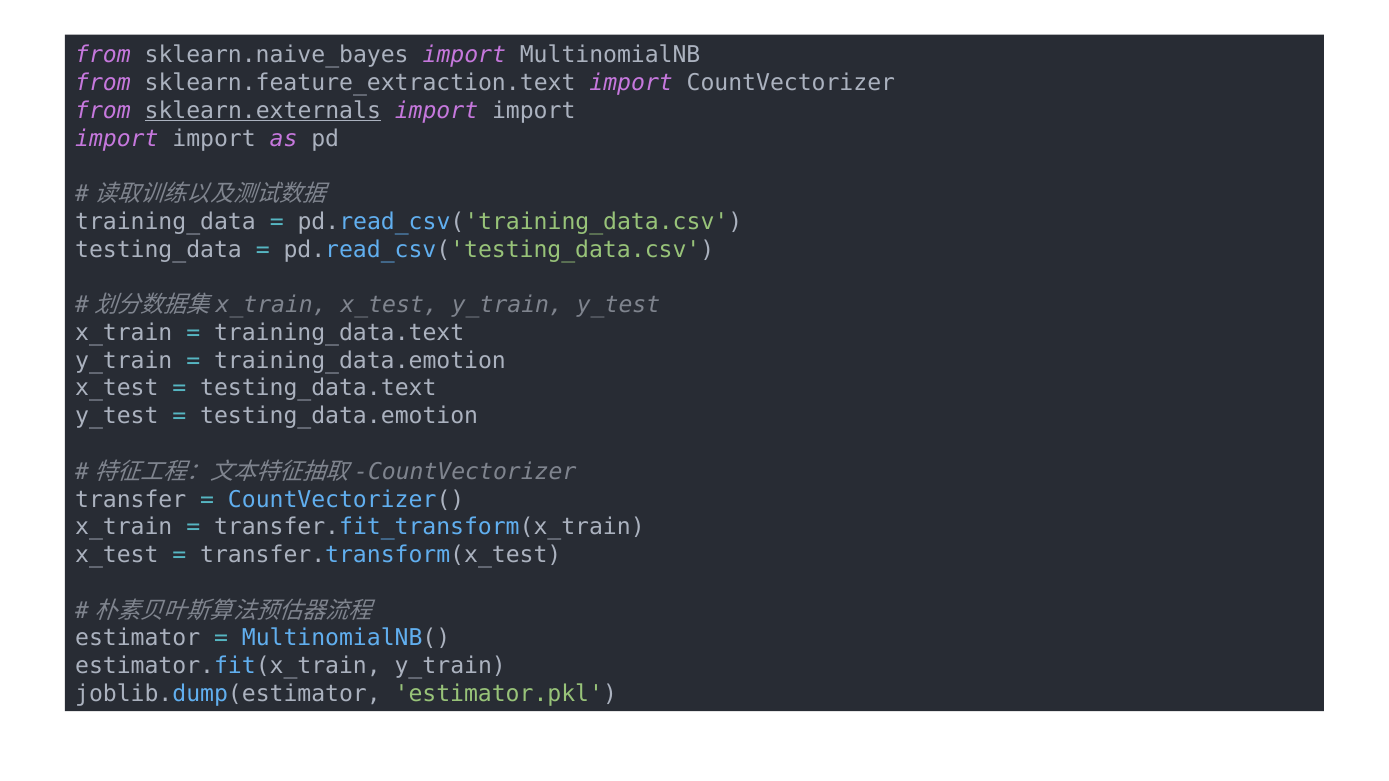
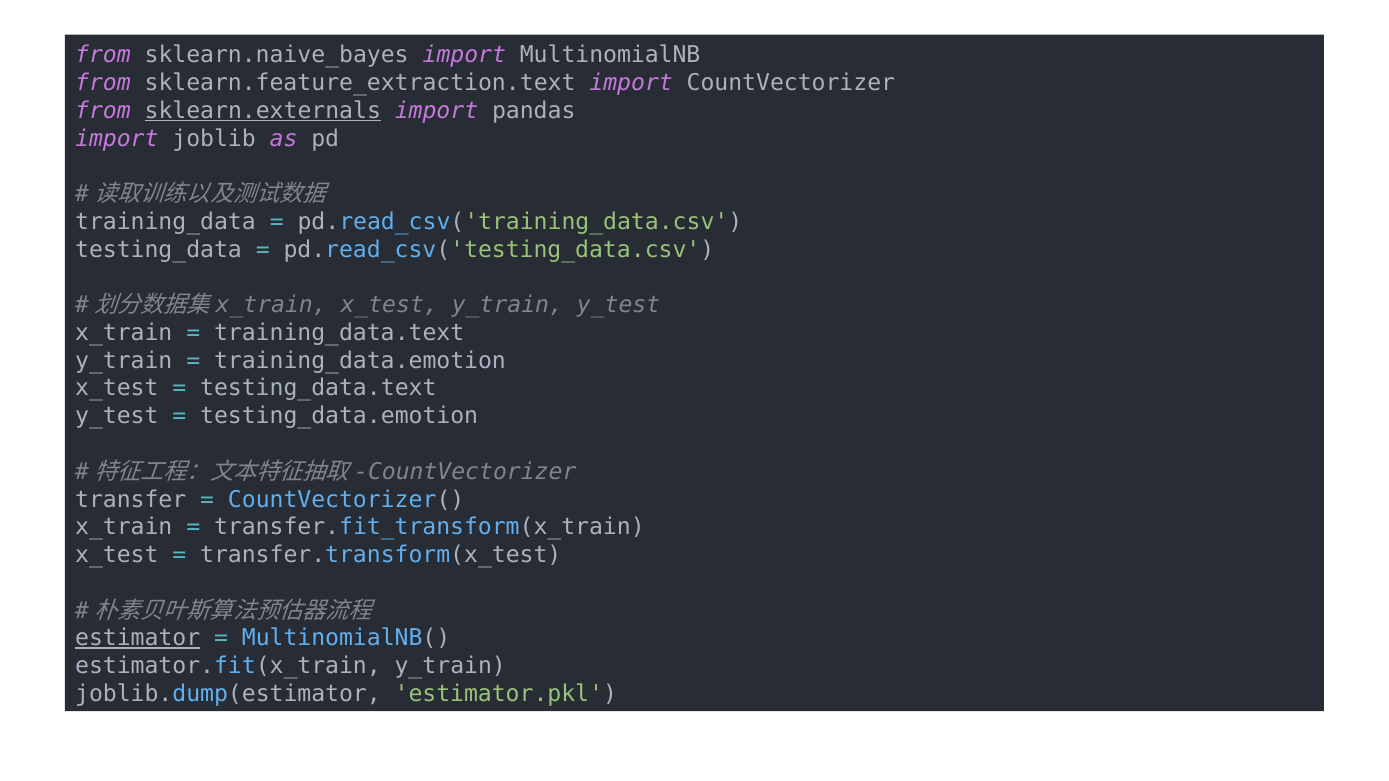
import at (534, 111): import -> pandas
import at (214, 139): import -> joblib
estimator underline: none -> present
